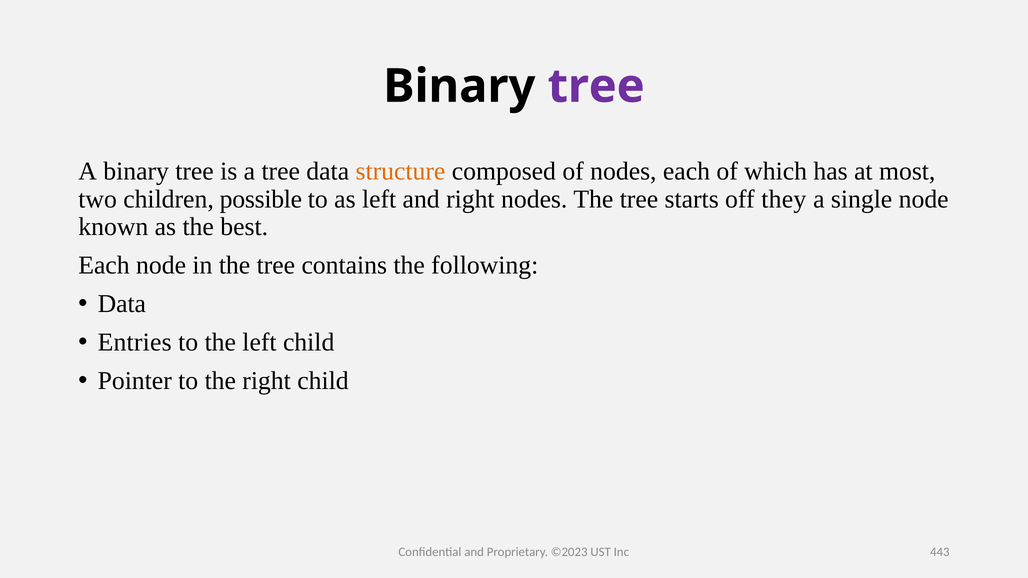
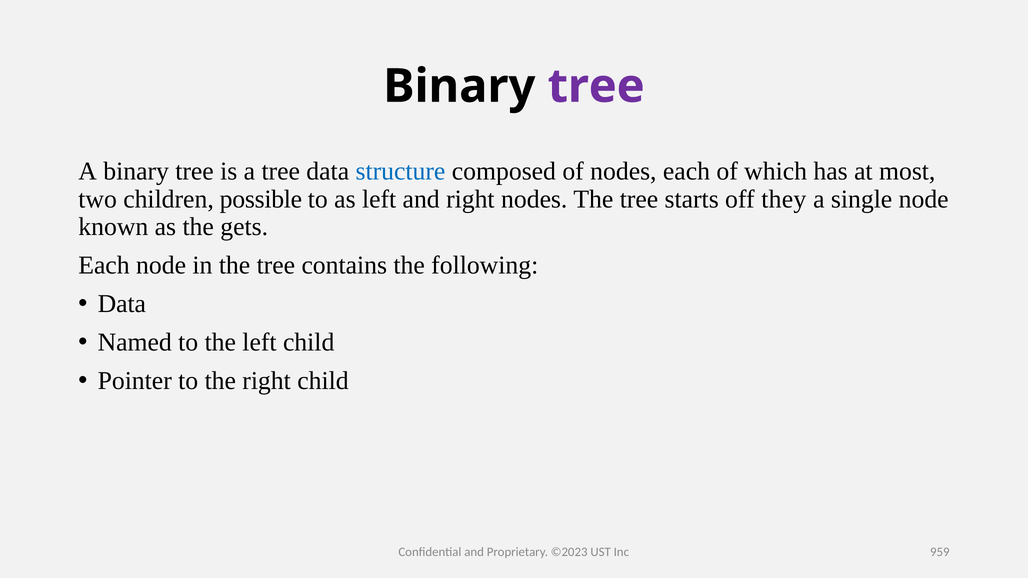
structure colour: orange -> blue
best: best -> gets
Entries: Entries -> Named
443: 443 -> 959
